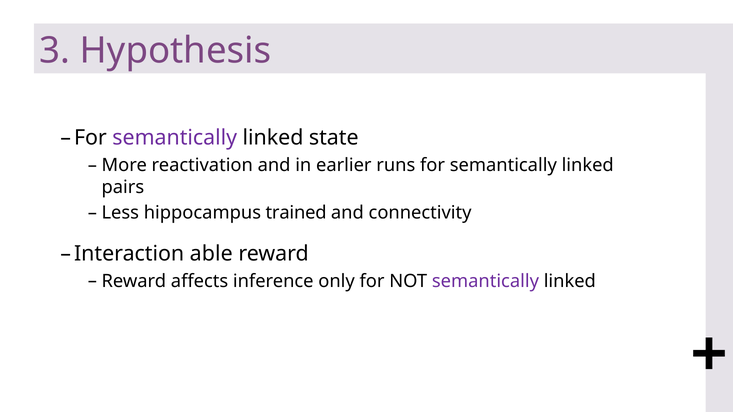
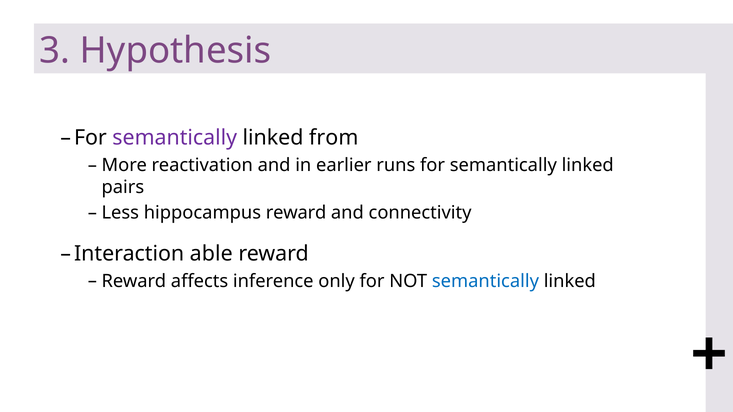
state: state -> from
hippocampus trained: trained -> reward
semantically at (485, 281) colour: purple -> blue
